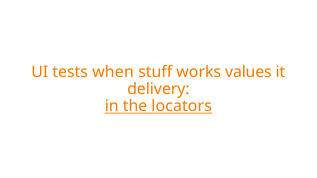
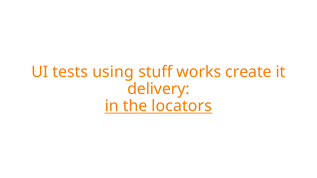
when: when -> using
values: values -> create
